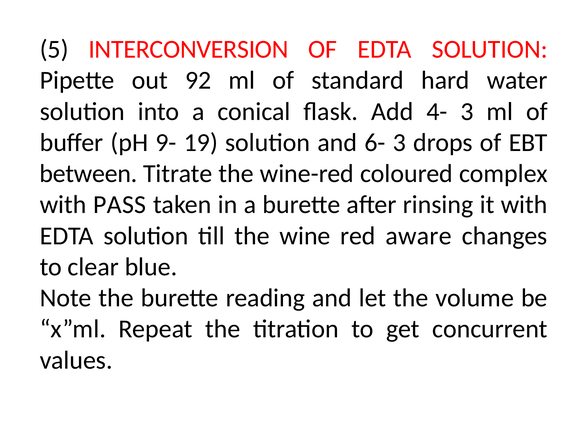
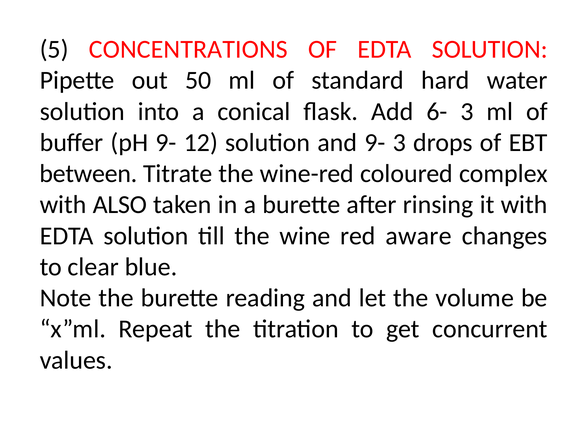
INTERCONVERSION: INTERCONVERSION -> CONCENTRATIONS
92: 92 -> 50
4-: 4- -> 6-
19: 19 -> 12
and 6-: 6- -> 9-
PASS: PASS -> ALSO
